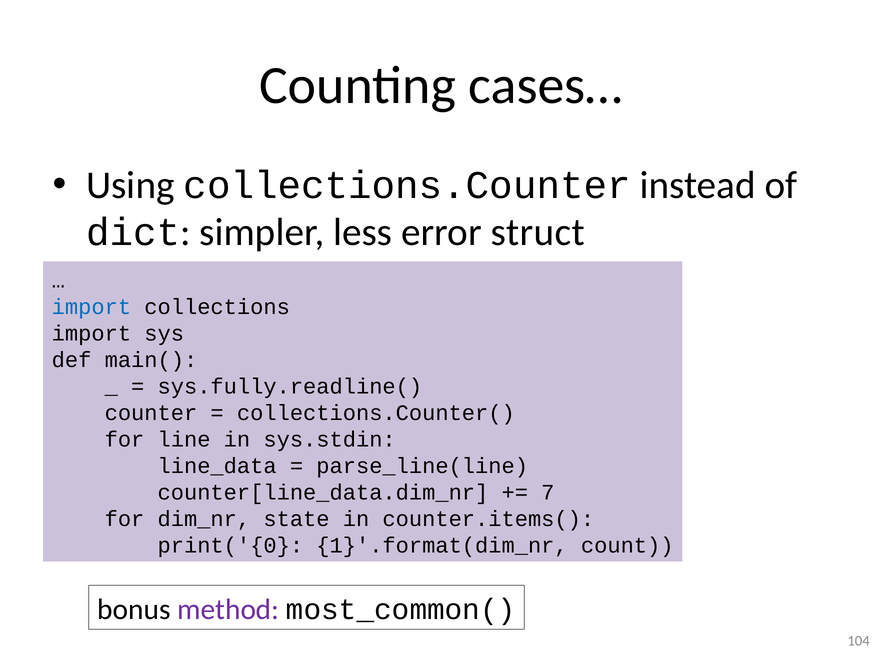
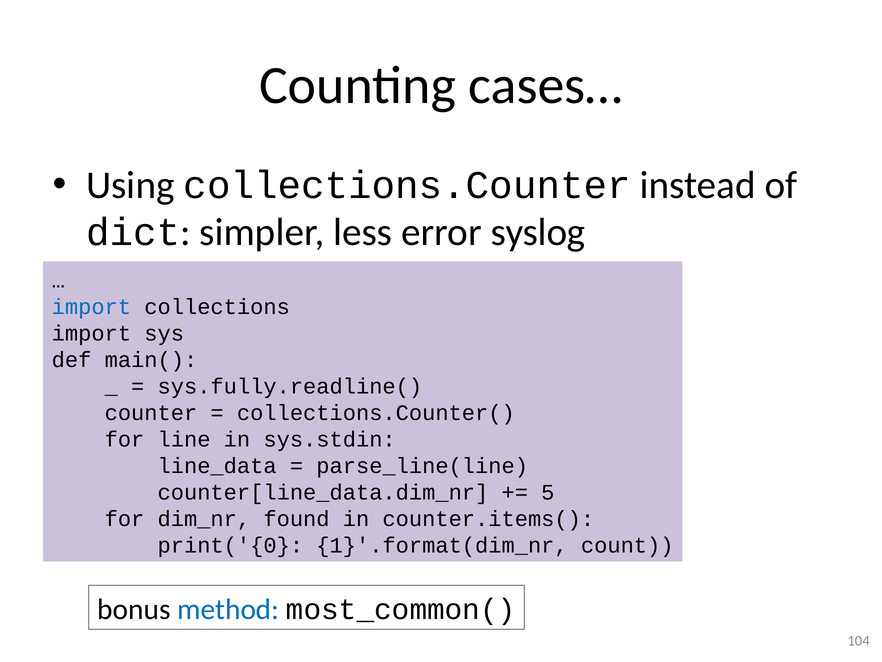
struct: struct -> syslog
7: 7 -> 5
state: state -> found
method colour: purple -> blue
